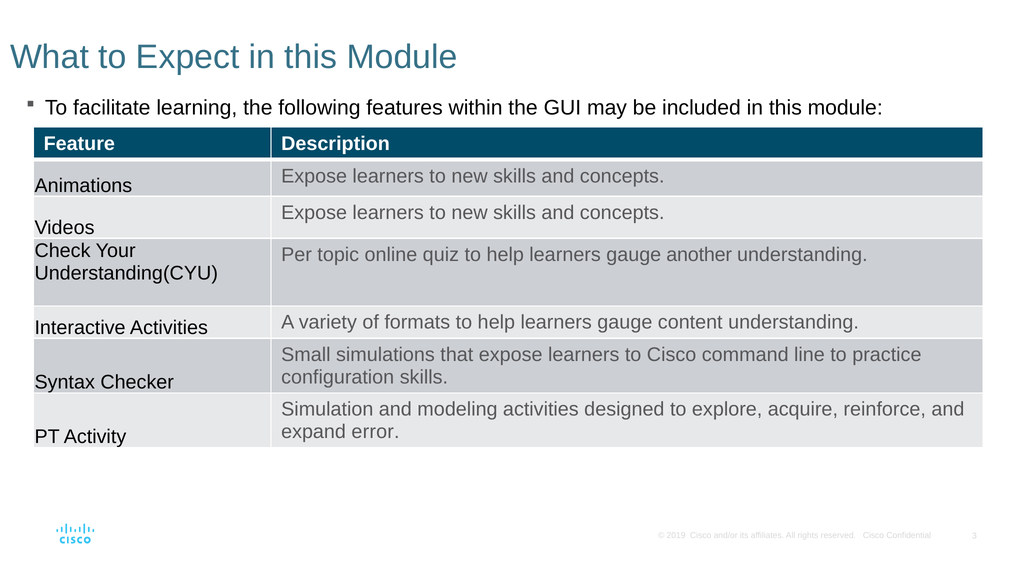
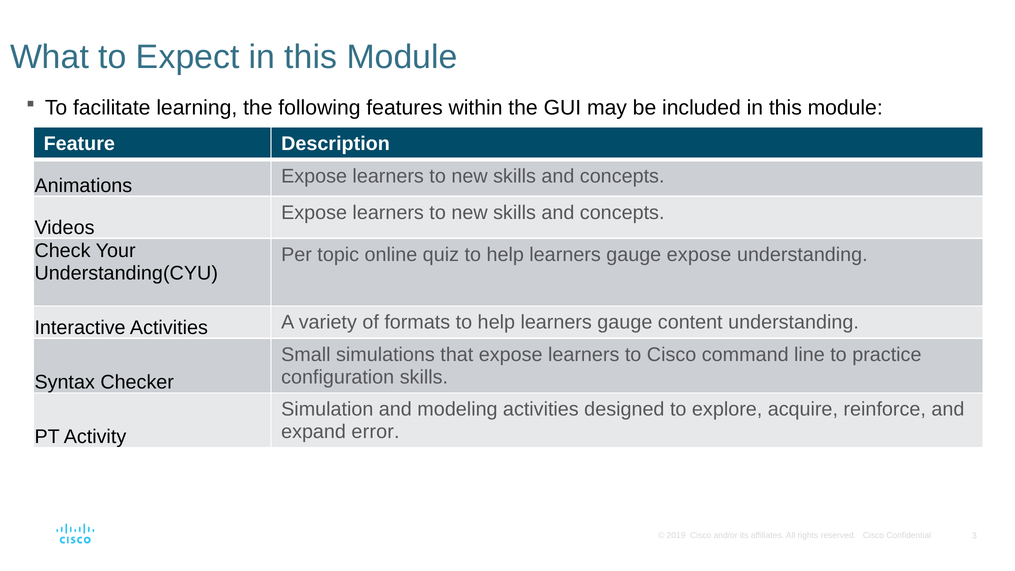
gauge another: another -> expose
